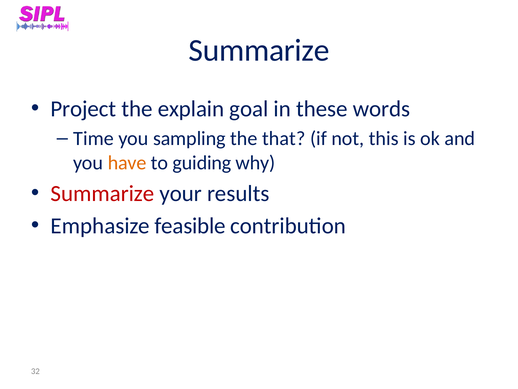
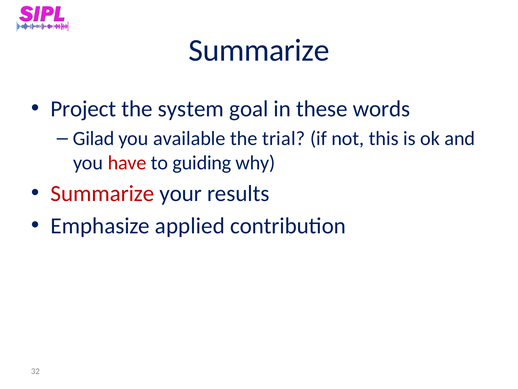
explain: explain -> system
Time: Time -> Gilad
sampling: sampling -> available
that: that -> trial
have colour: orange -> red
feasible: feasible -> applied
